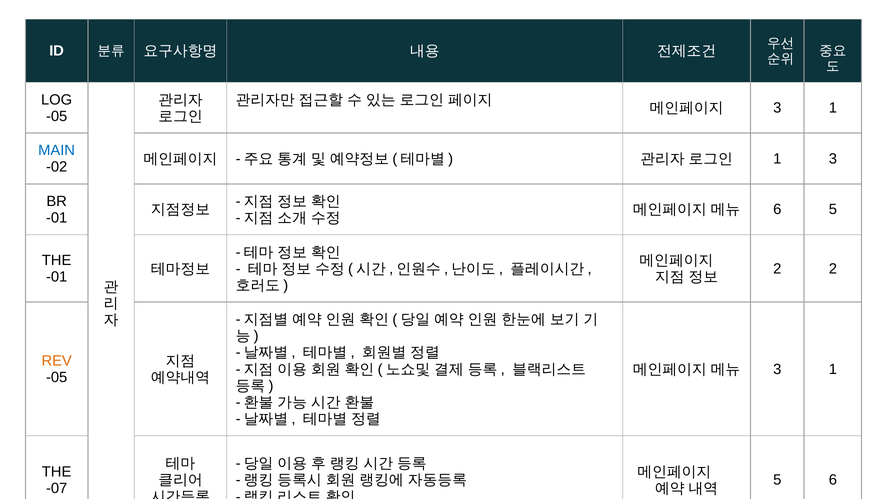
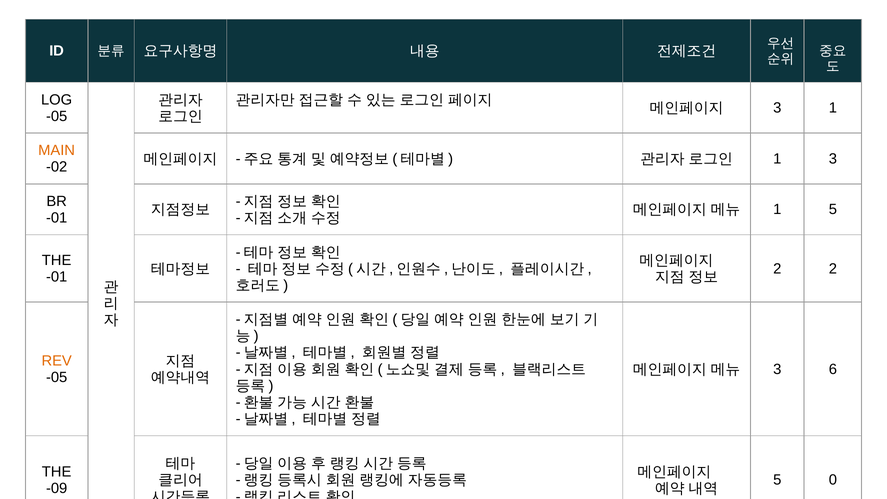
MAIN colour: blue -> orange
6 at (777, 210): 6 -> 1
1 at (833, 369): 1 -> 6
5 6: 6 -> 0
-07: -07 -> -09
